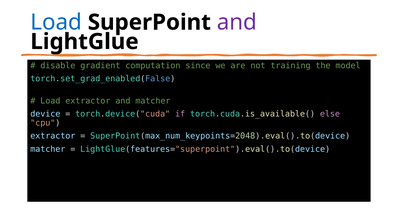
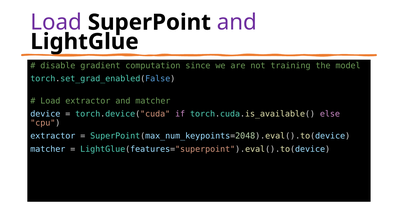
Load at (56, 22) colour: blue -> purple
